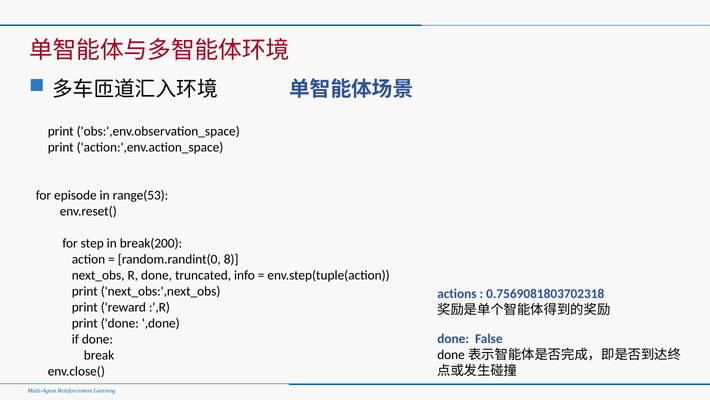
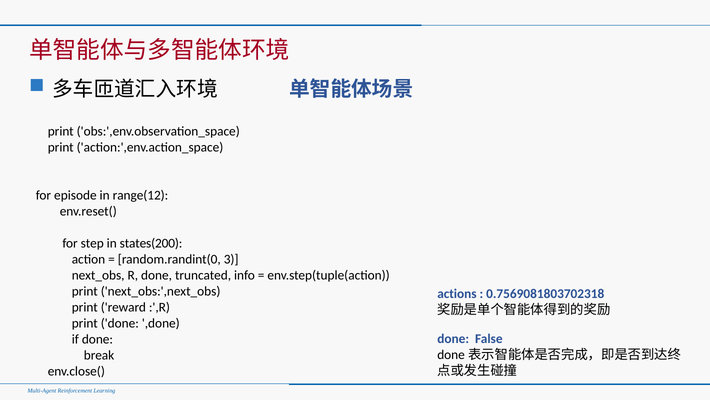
range(53: range(53 -> range(12
break(200: break(200 -> states(200
8: 8 -> 3
